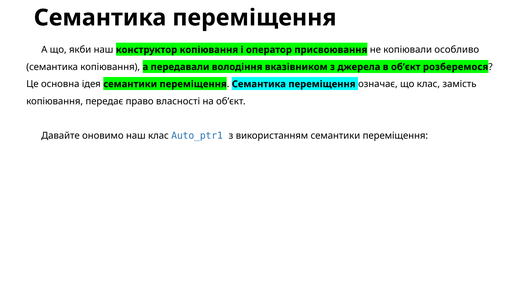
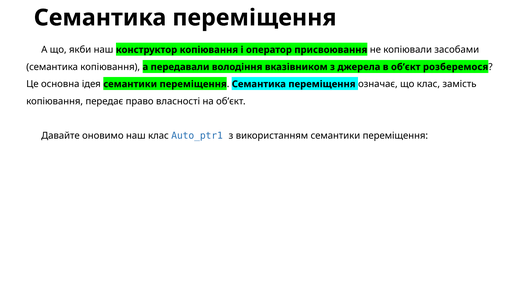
особливо: особливо -> засобами
